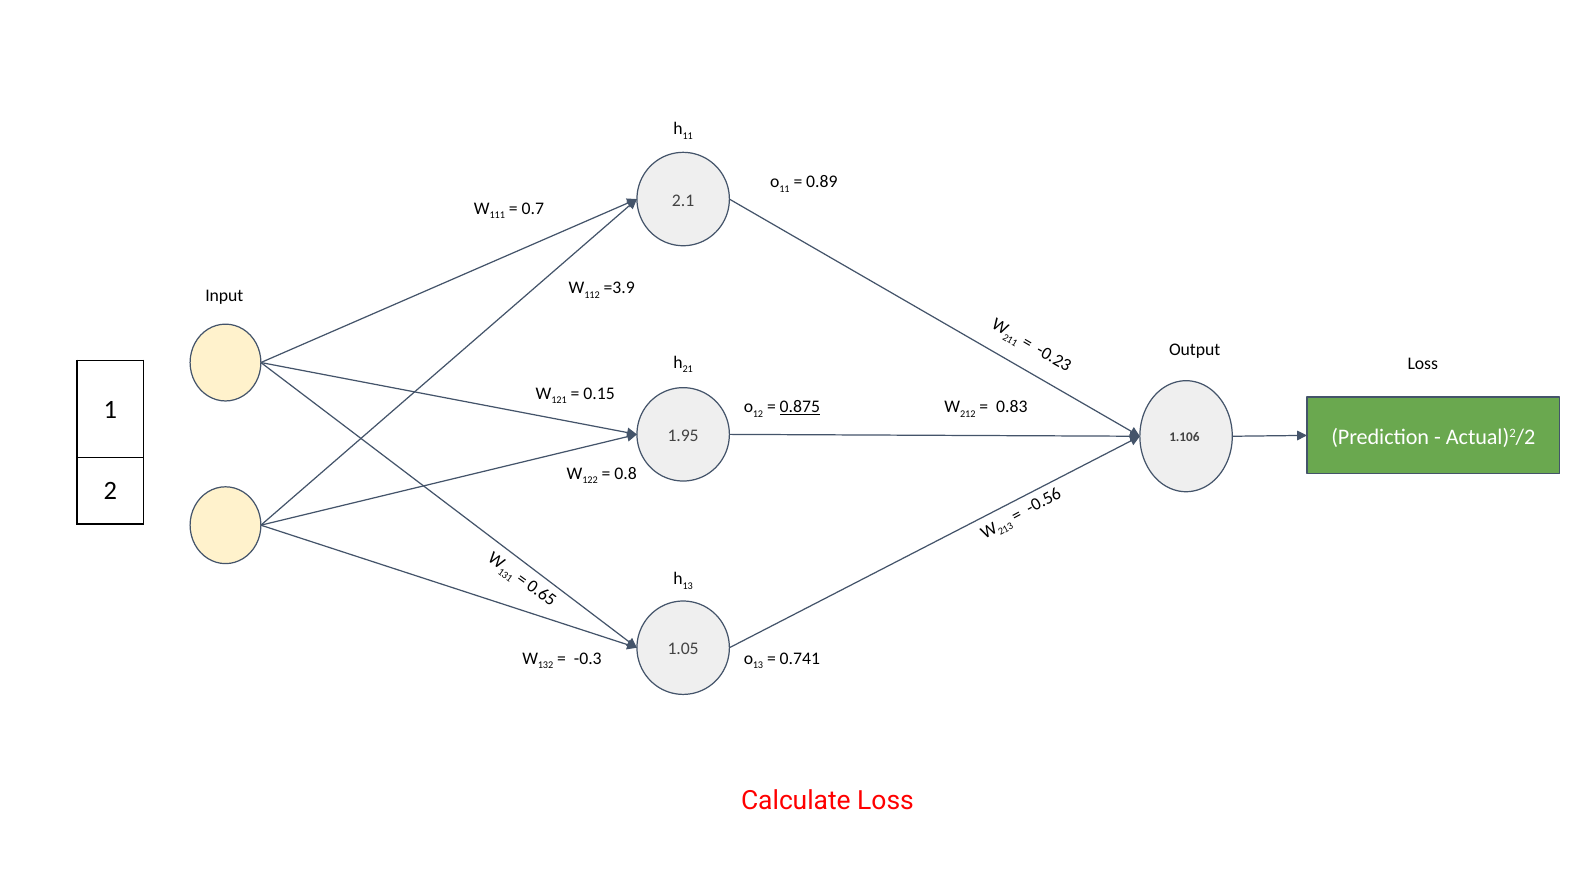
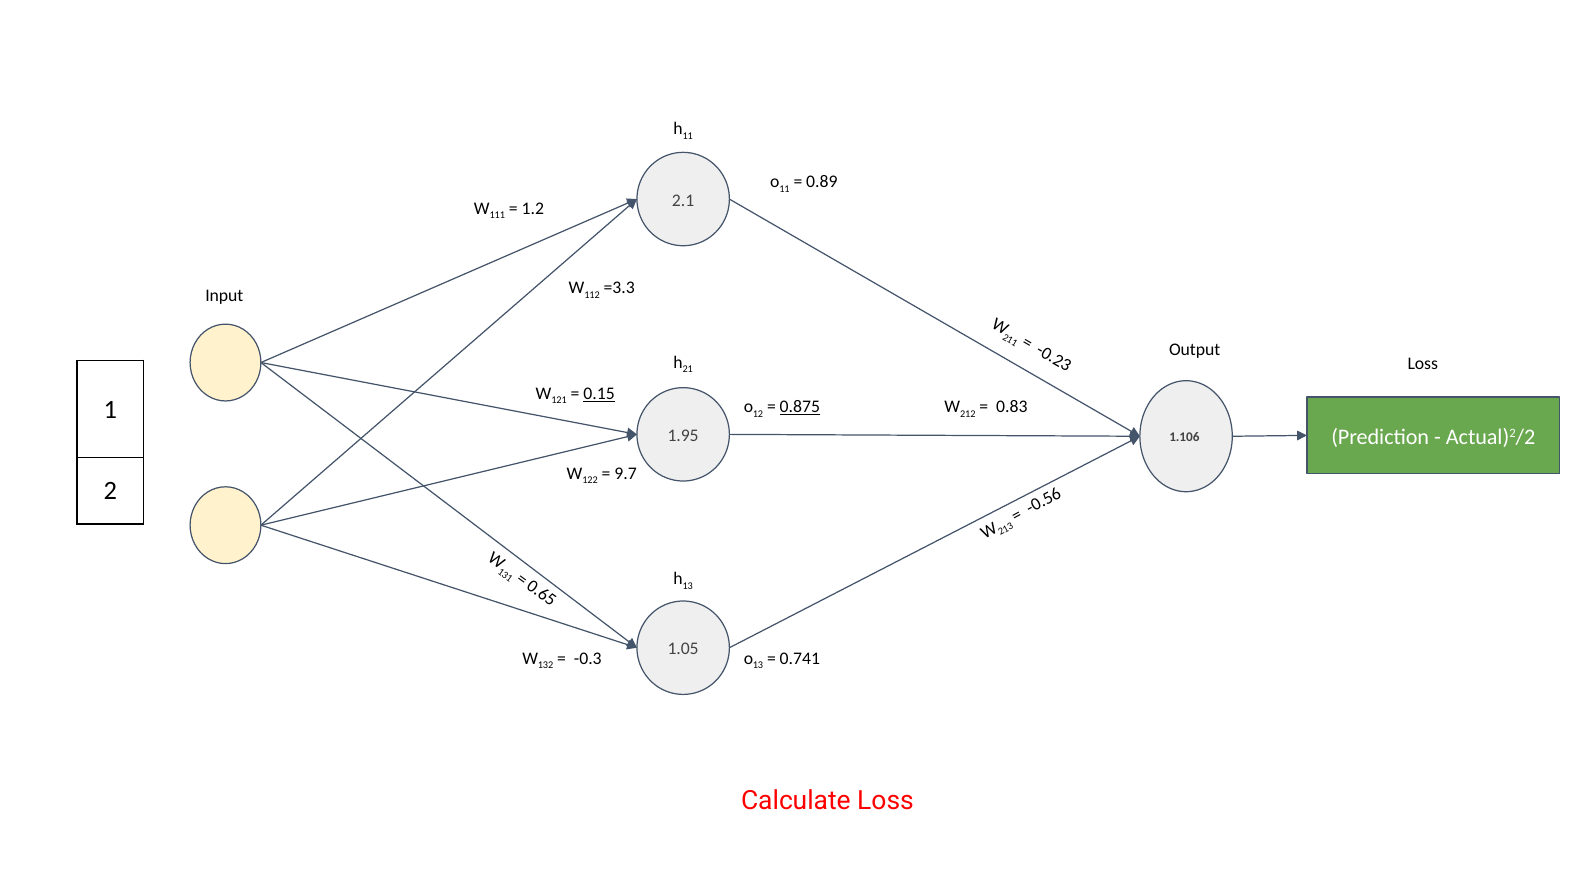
0.7: 0.7 -> 1.2
=3.9: =3.9 -> =3.3
0.15 underline: none -> present
0.8: 0.8 -> 9.7
